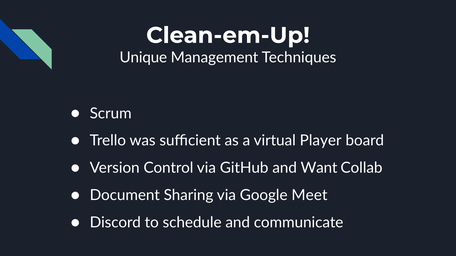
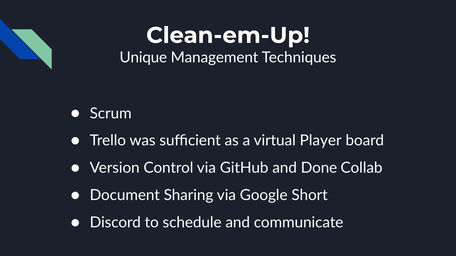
Want: Want -> Done
Meet: Meet -> Short
